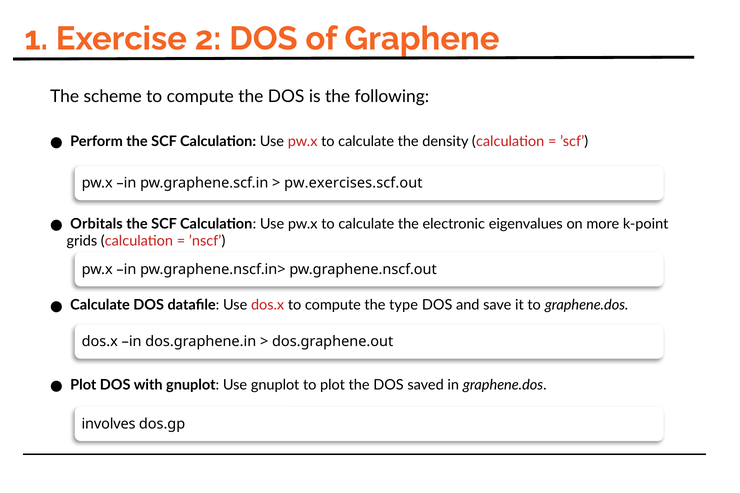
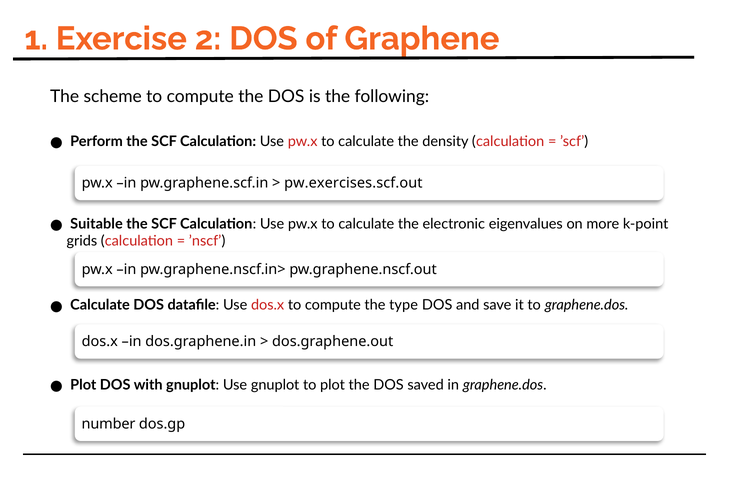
Orbitals: Orbitals -> Suitable
involves: involves -> number
